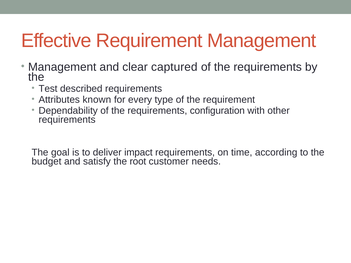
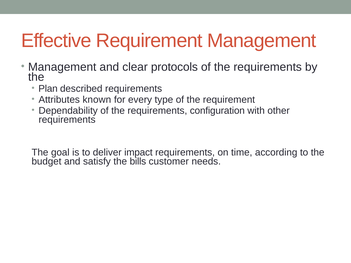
captured: captured -> protocols
Test: Test -> Plan
root: root -> bills
